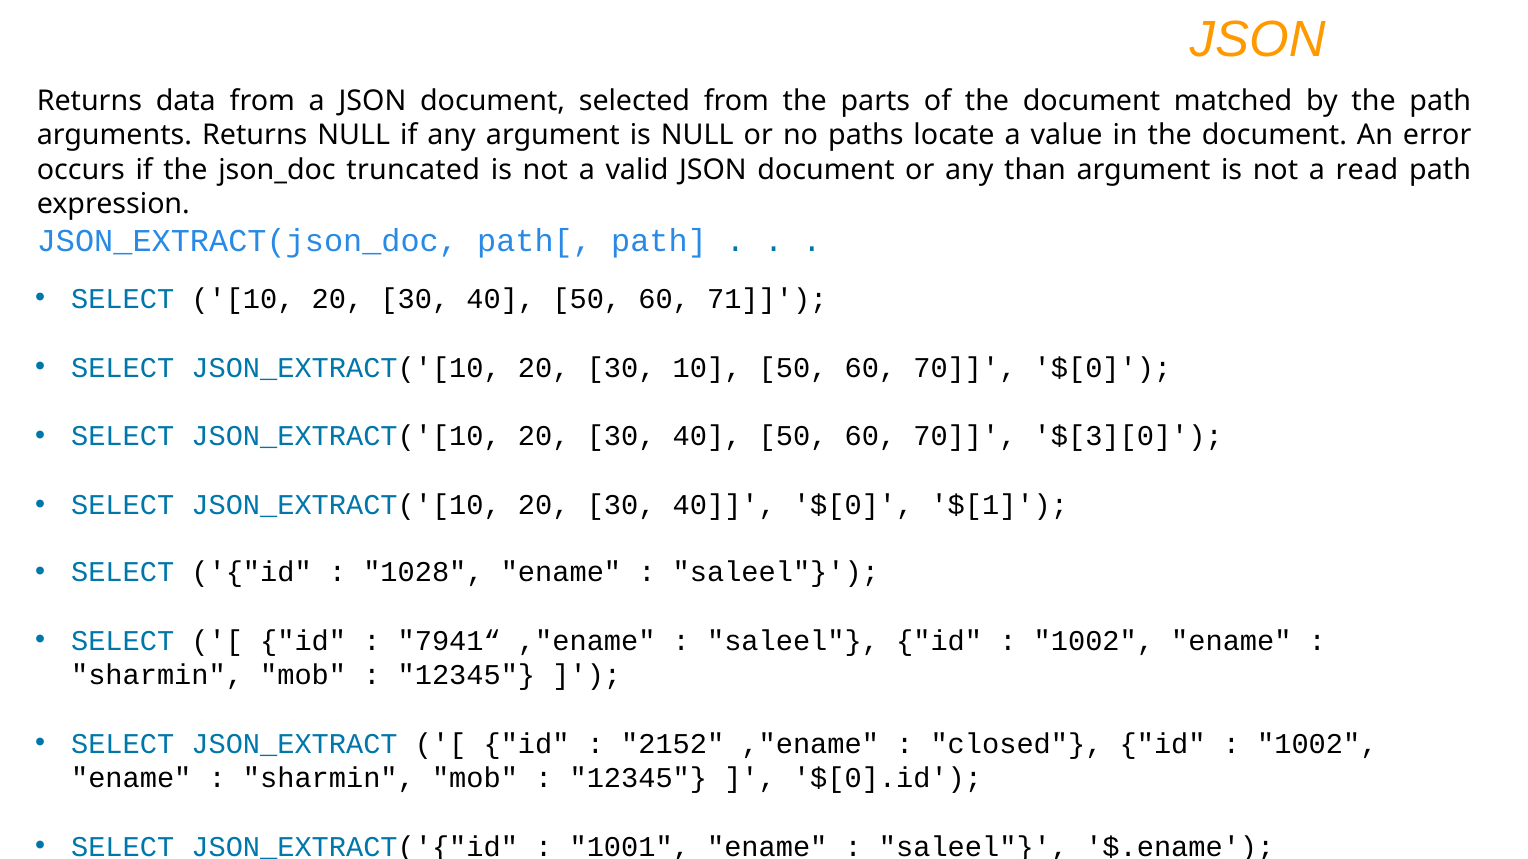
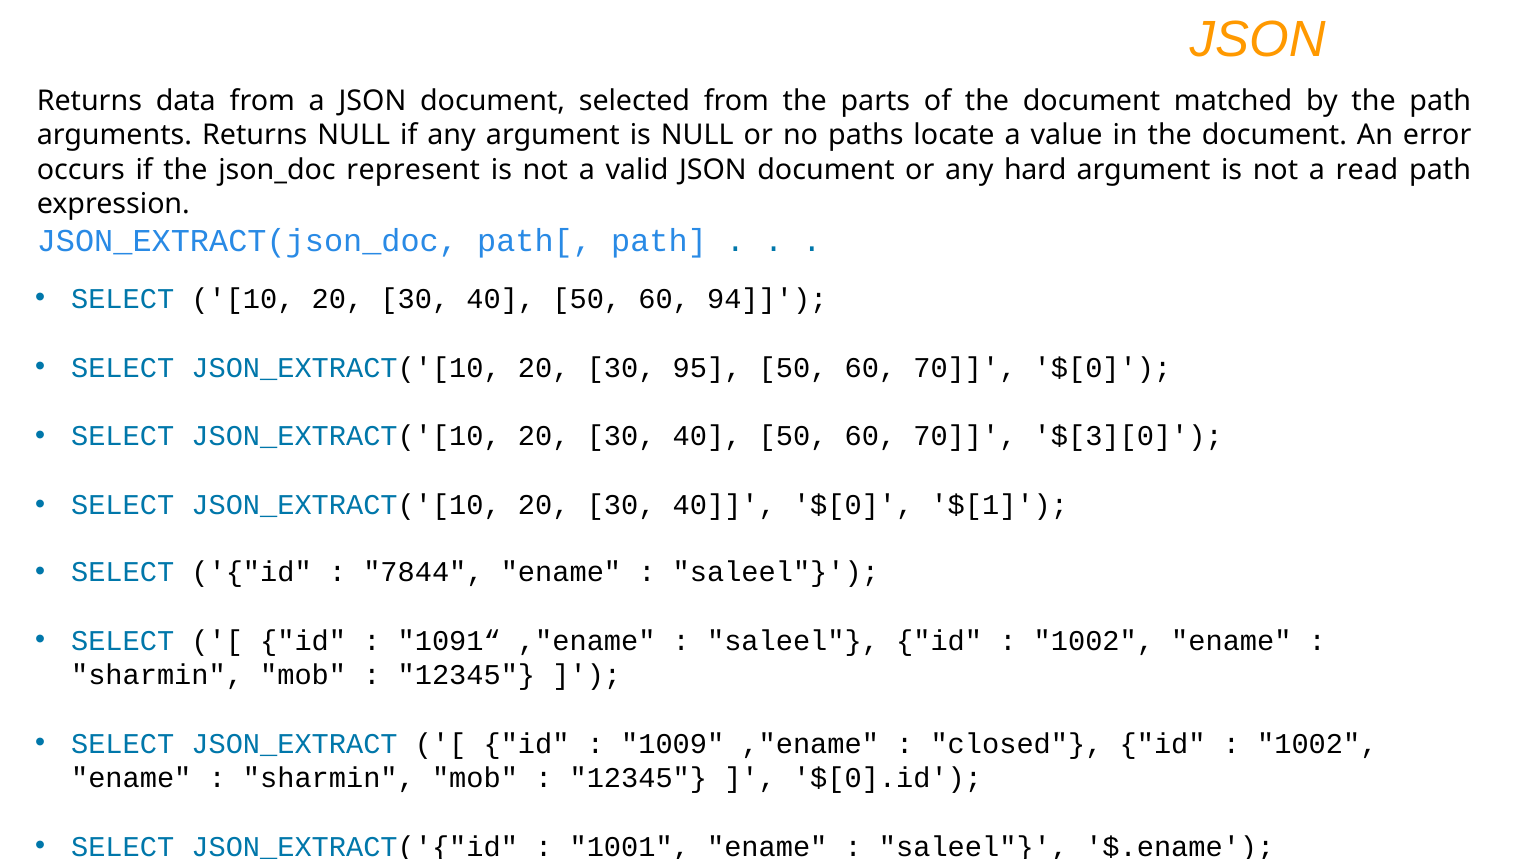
truncated: truncated -> represent
than: than -> hard
71: 71 -> 94
30 10: 10 -> 95
1028: 1028 -> 7844
7941“: 7941“ -> 1091“
2152: 2152 -> 1009
